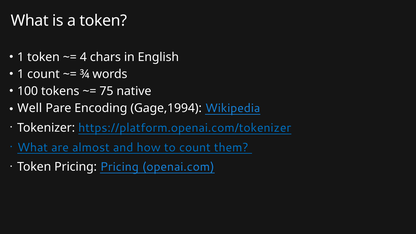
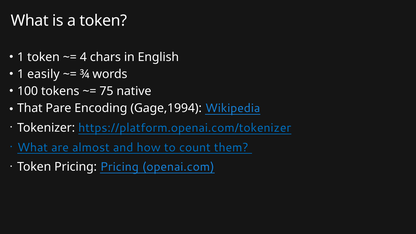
1 count: count -> easily
Well: Well -> That
